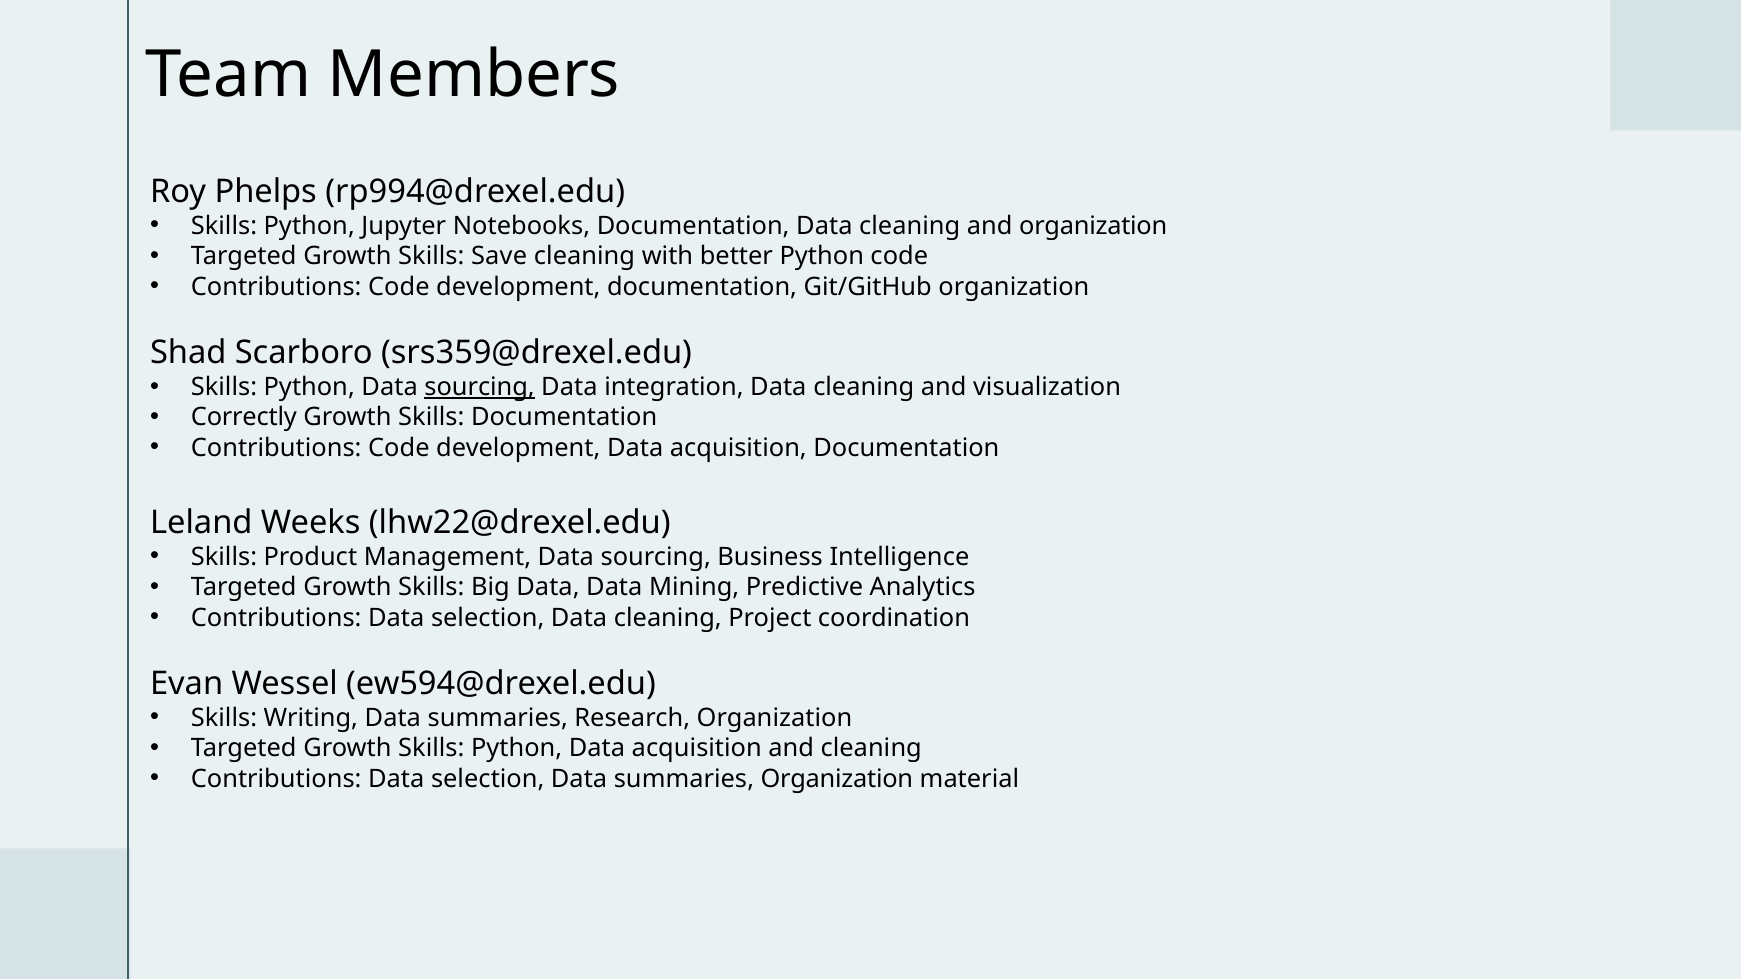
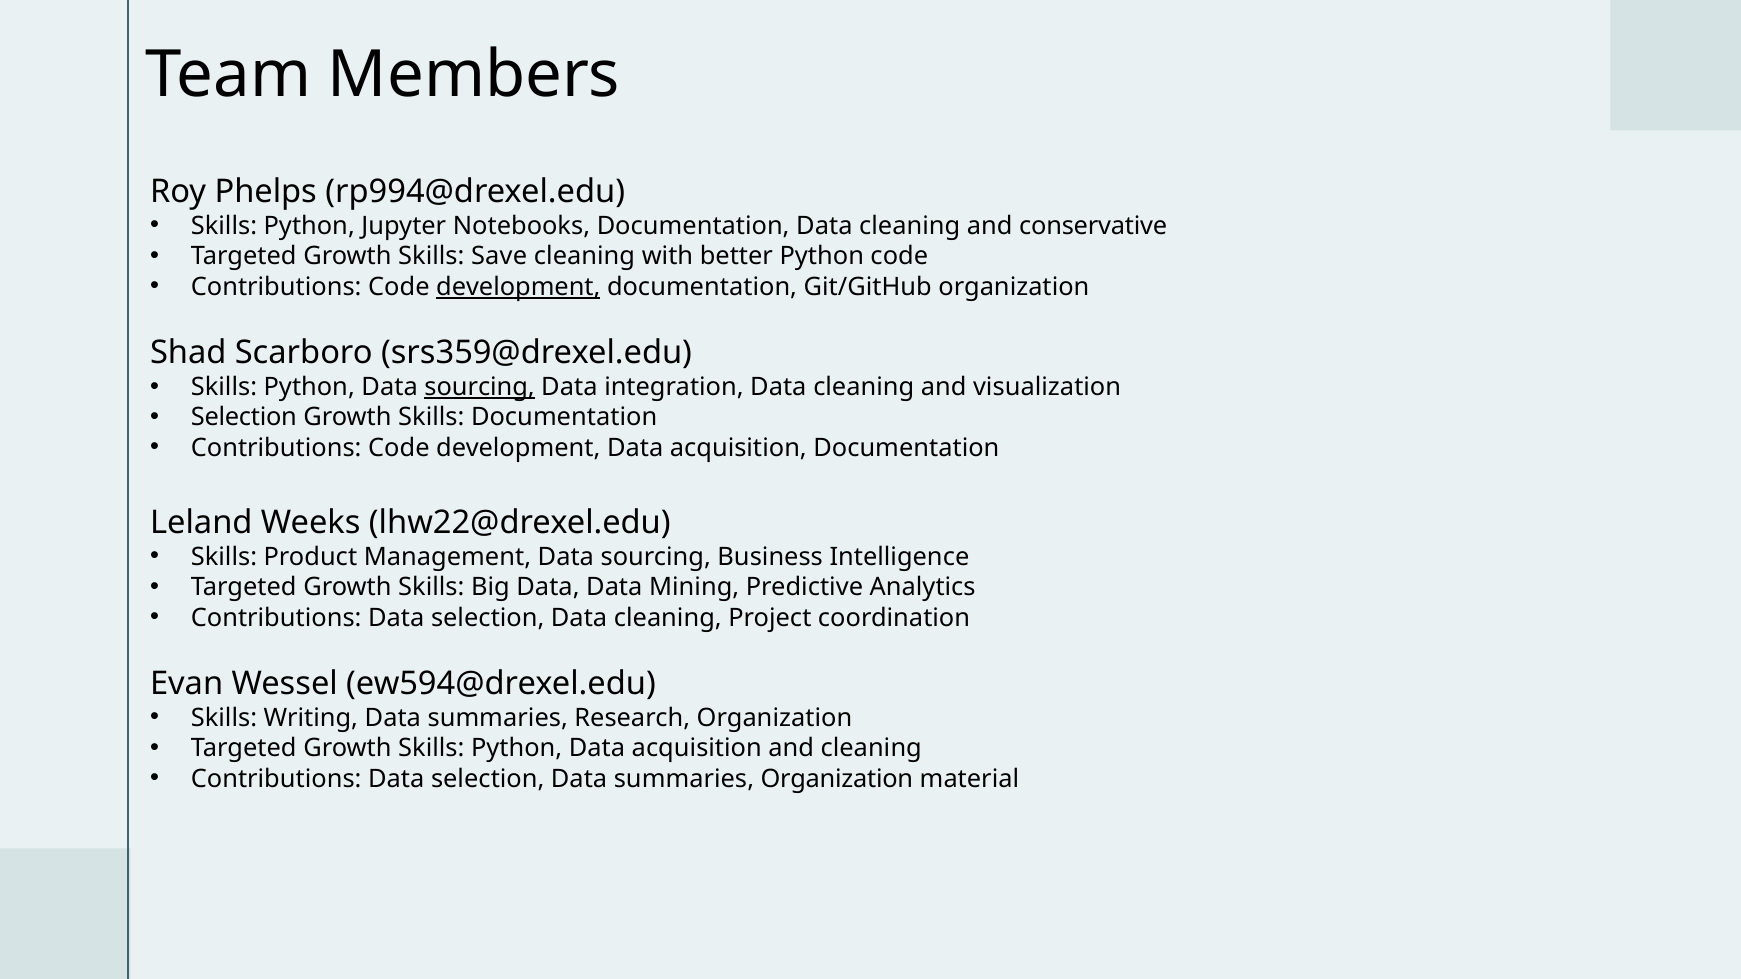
and organization: organization -> conservative
development at (518, 287) underline: none -> present
Correctly at (244, 418): Correctly -> Selection
